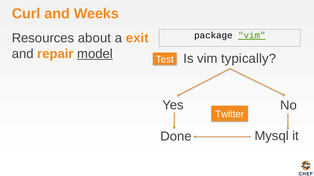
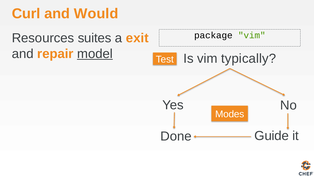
Weeks: Weeks -> Would
about: about -> suites
vim at (252, 36) underline: present -> none
Twitter: Twitter -> Modes
Mysql: Mysql -> Guide
